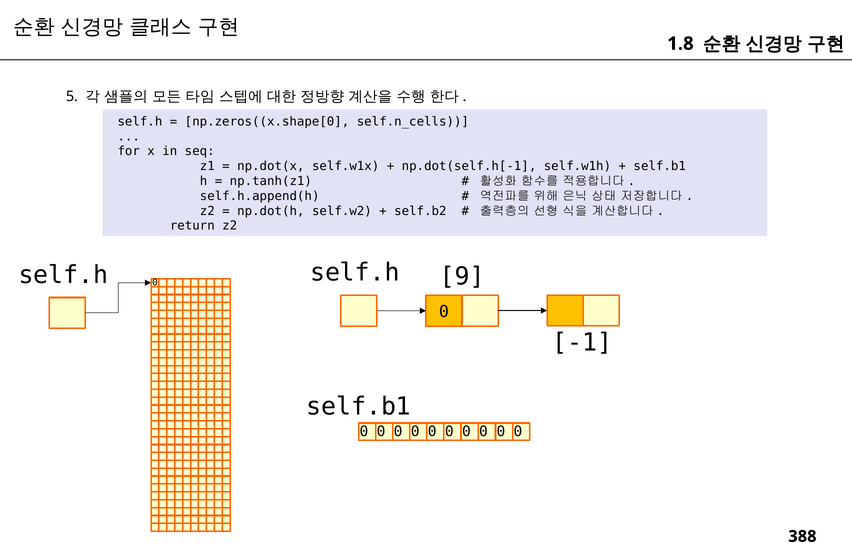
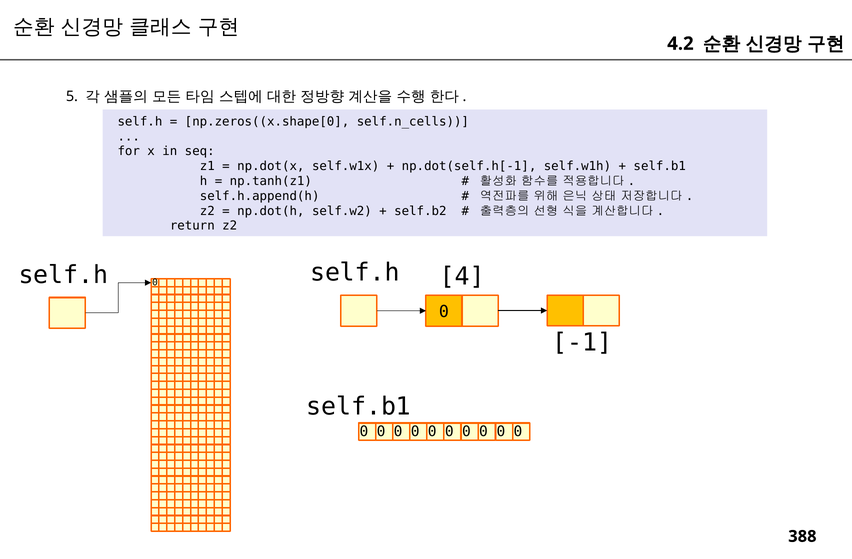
1.8: 1.8 -> 4.2
9: 9 -> 4
